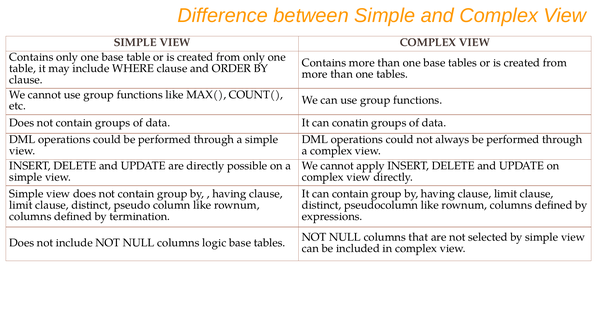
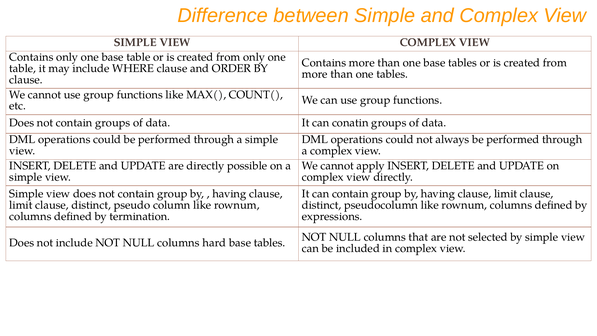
logic: logic -> hard
